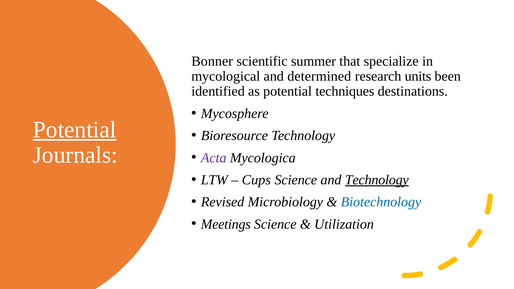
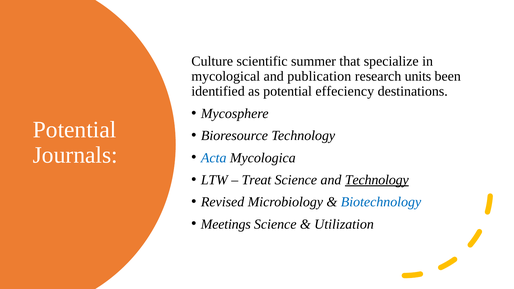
Bonner: Bonner -> Culture
determined: determined -> publication
techniques: techniques -> effeciency
Potential at (75, 130) underline: present -> none
Acta colour: purple -> blue
Cups: Cups -> Treat
